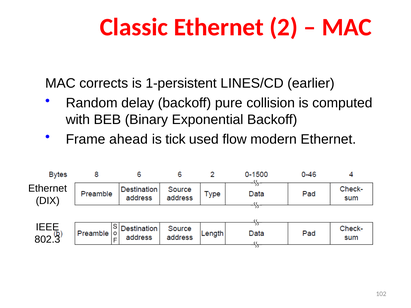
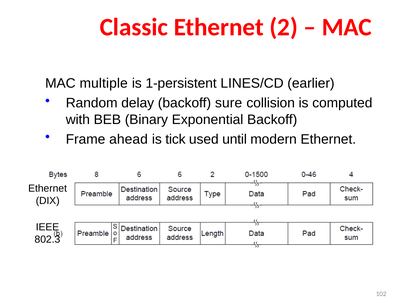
corrects: corrects -> multiple
pure: pure -> sure
flow: flow -> until
